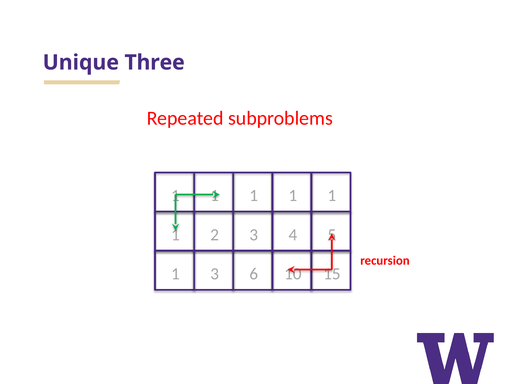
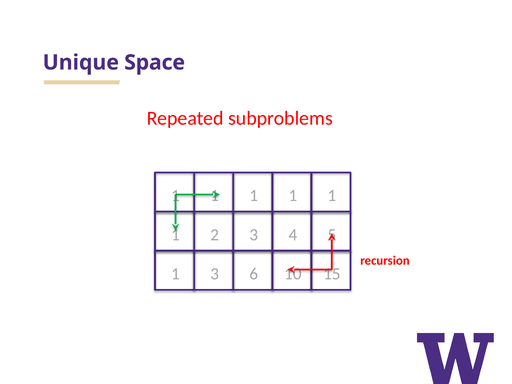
Three: Three -> Space
